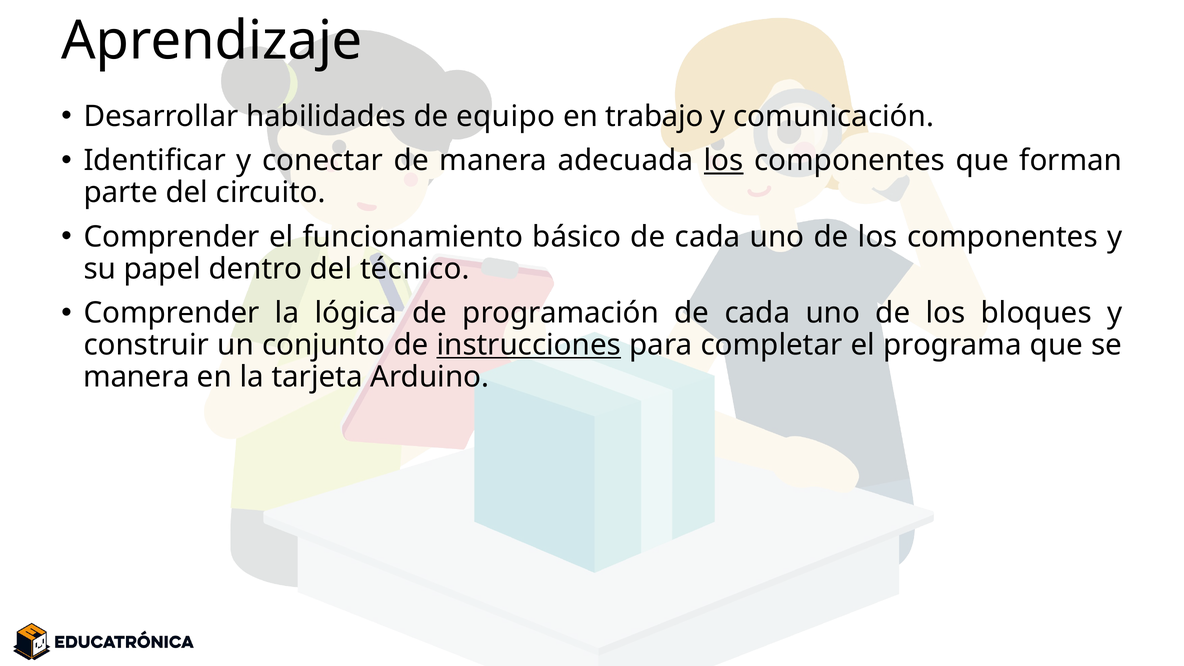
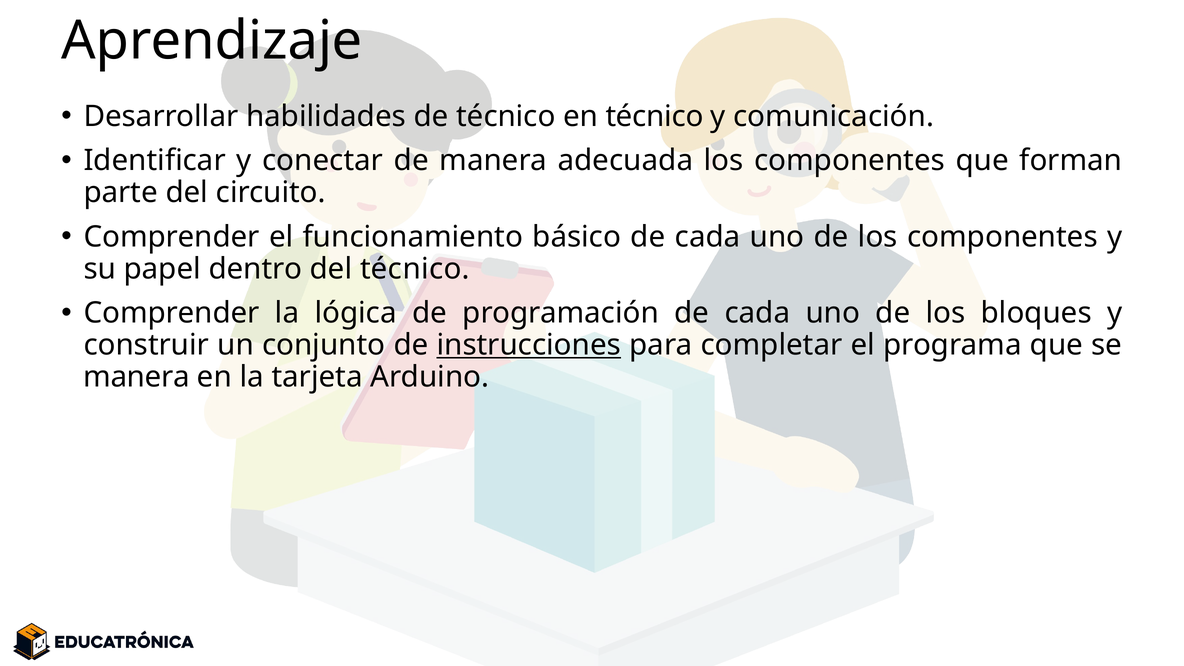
de equipo: equipo -> técnico
en trabajo: trabajo -> técnico
los at (724, 161) underline: present -> none
